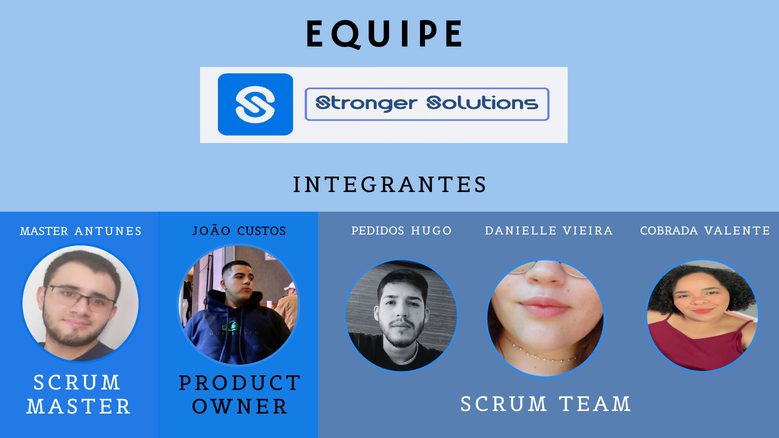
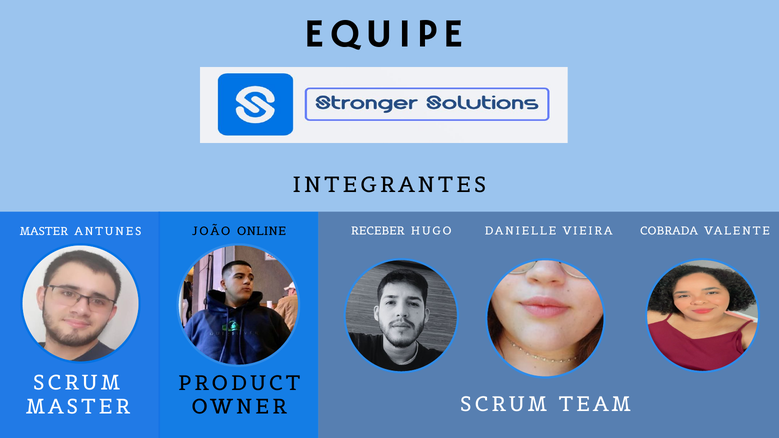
CUSTOS: CUSTOS -> ONLINE
PEDIDOS: PEDIDOS -> RECEBER
